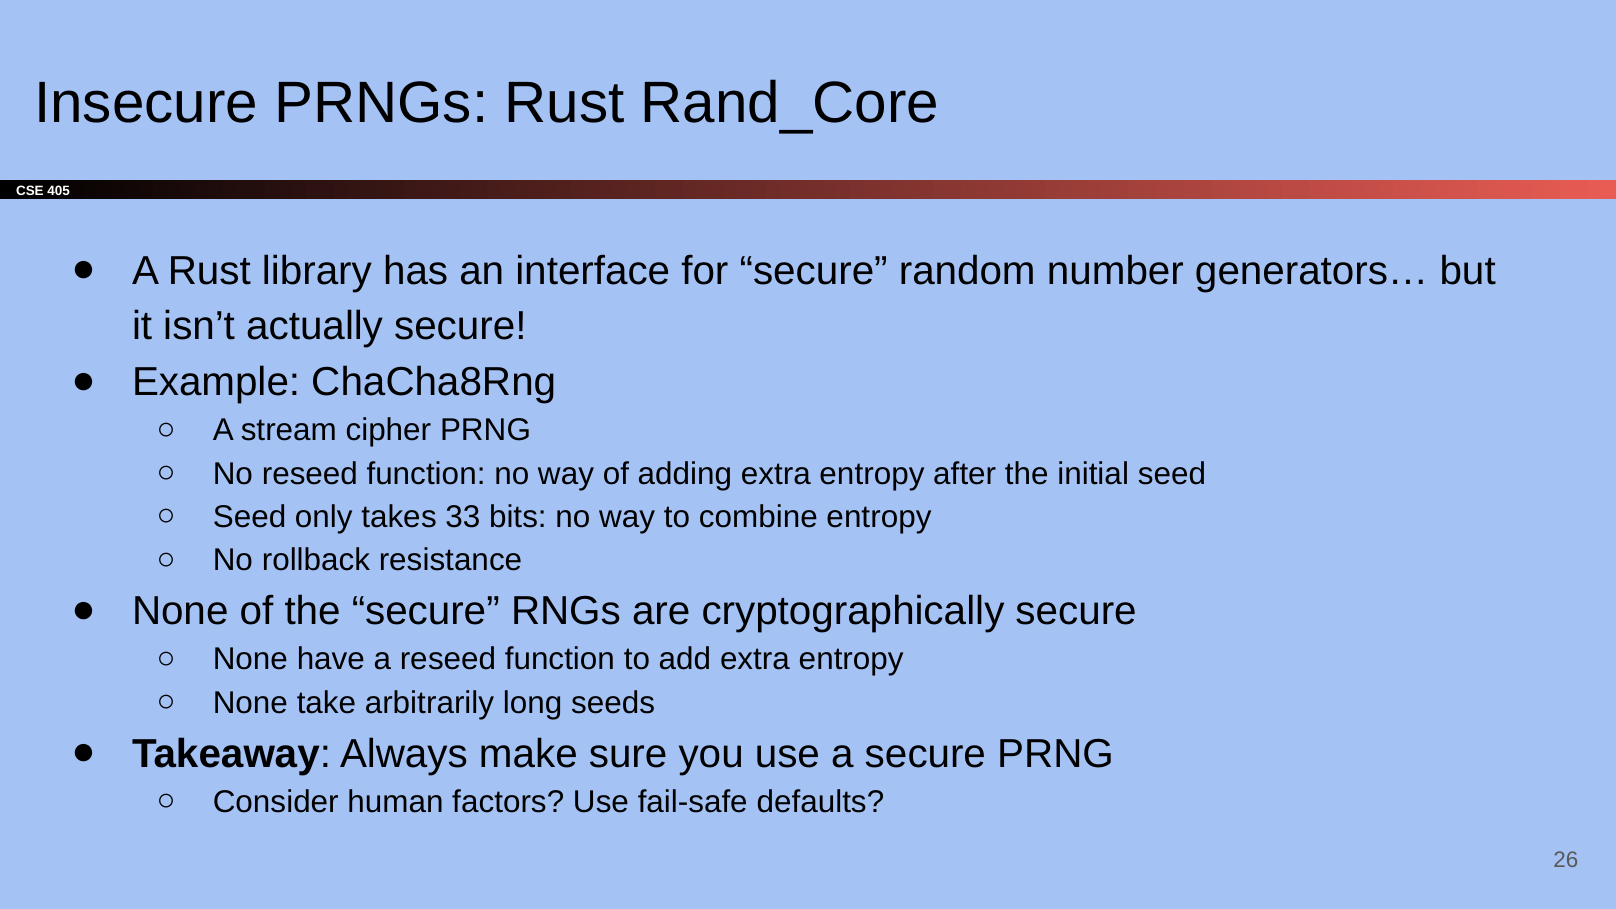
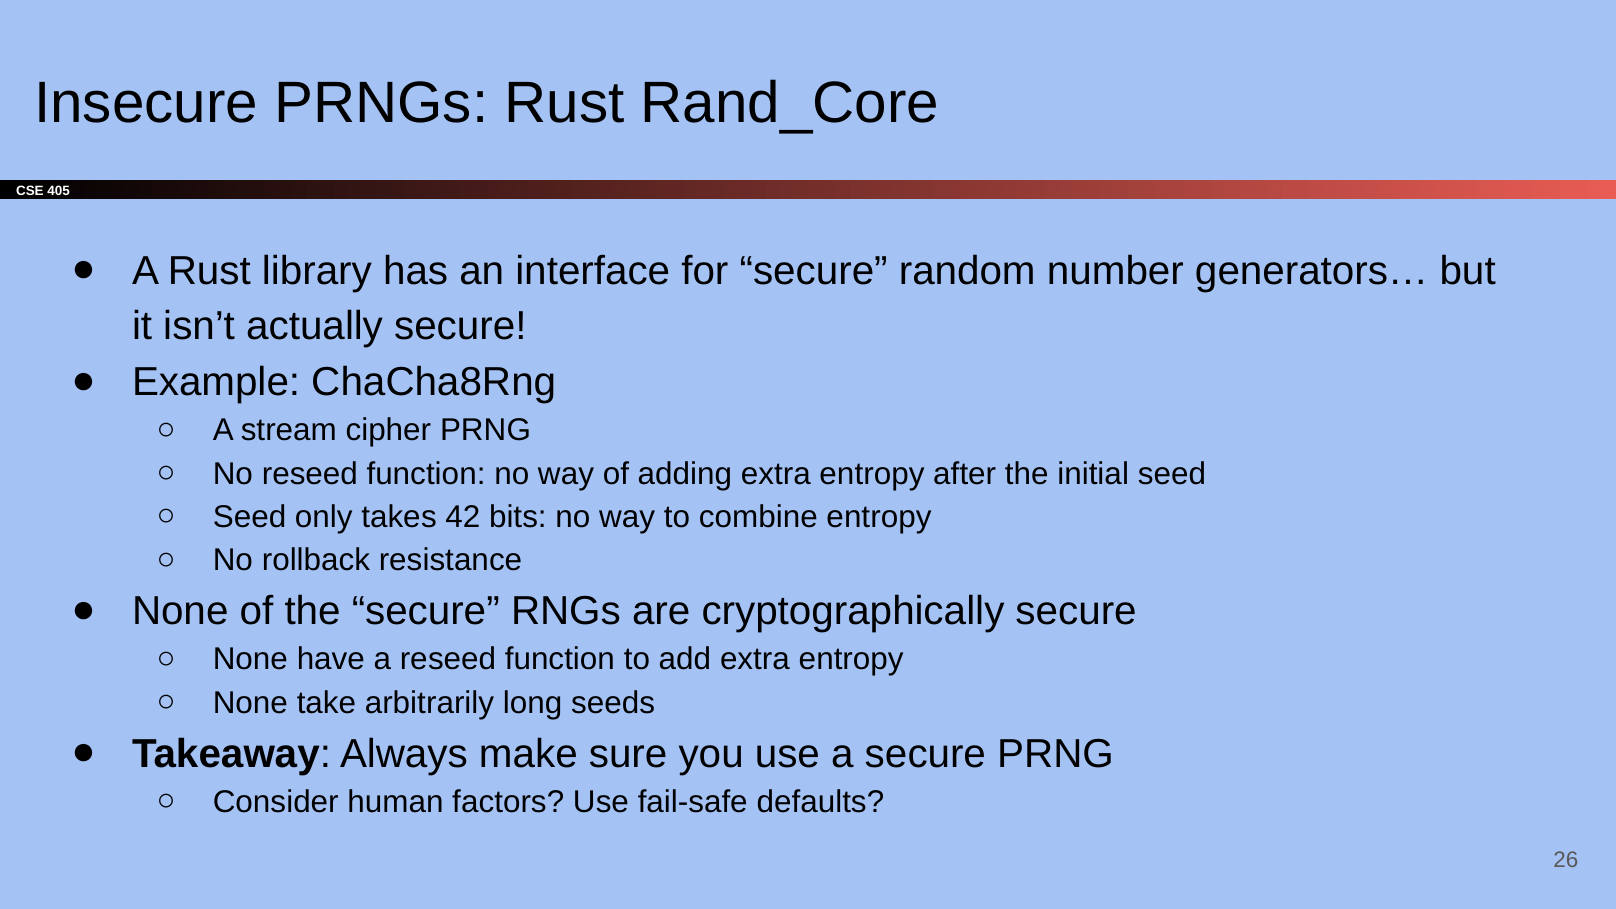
33: 33 -> 42
